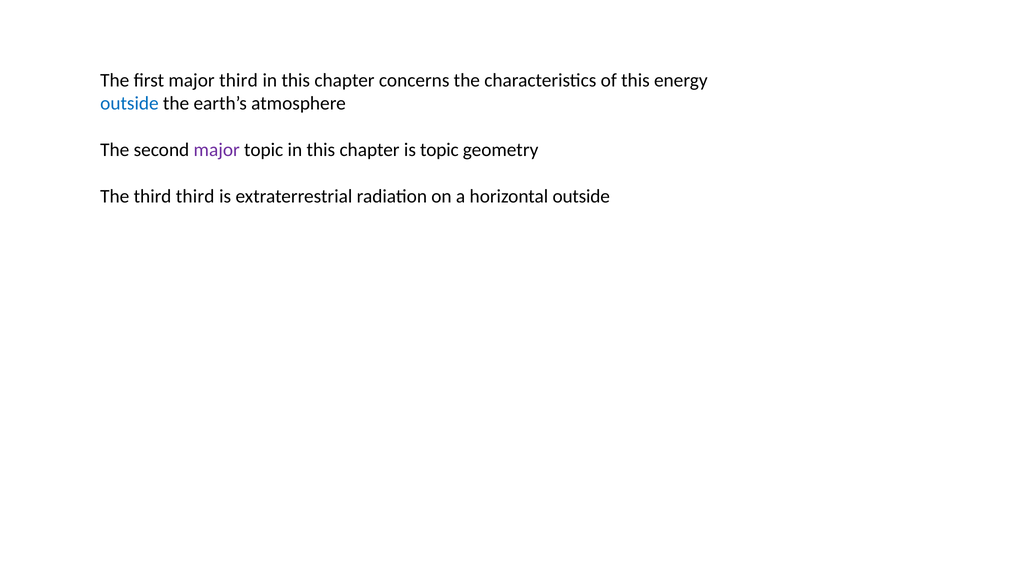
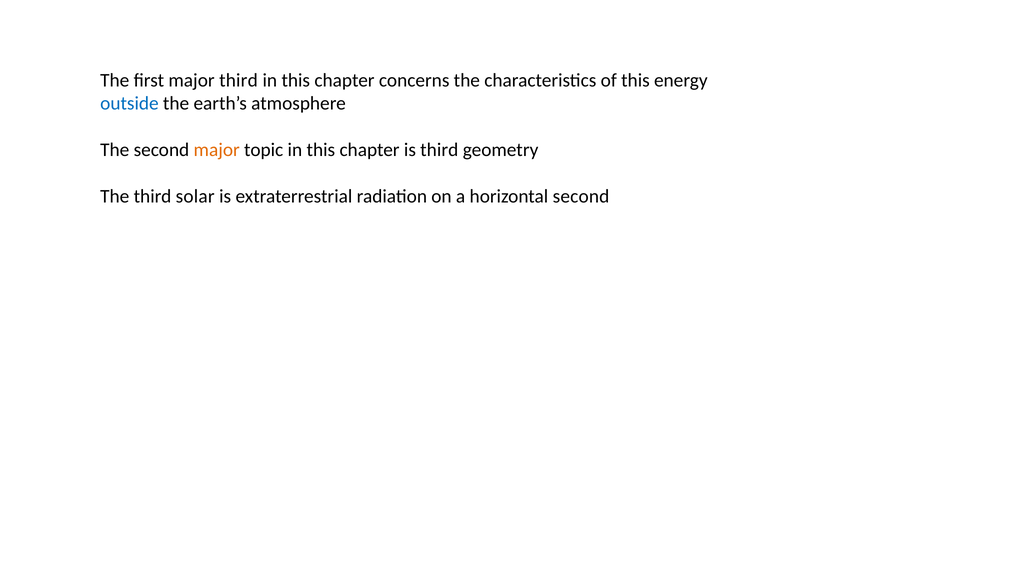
major at (217, 150) colour: purple -> orange
is topic: topic -> third
third third: third -> solar
horizontal outside: outside -> second
